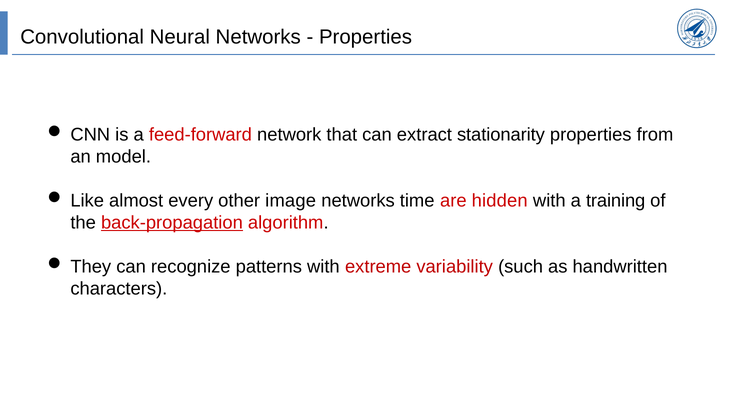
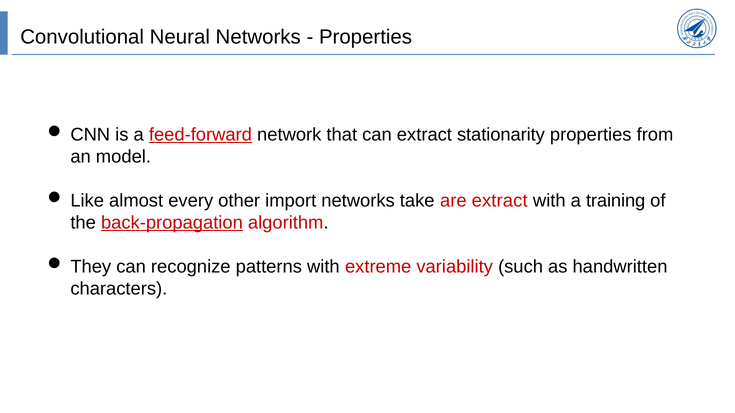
feed-forward underline: none -> present
image: image -> import
time: time -> take
are hidden: hidden -> extract
